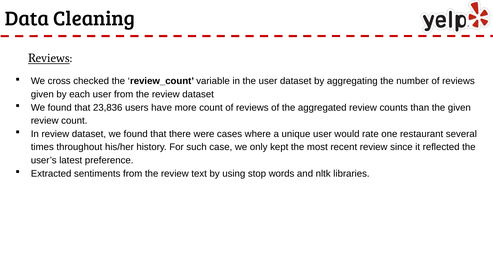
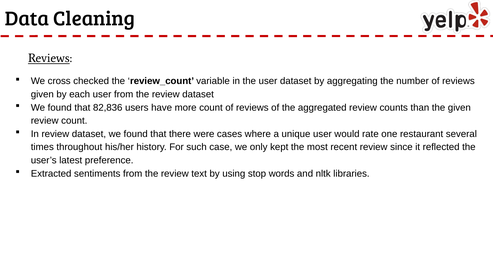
23,836: 23,836 -> 82,836
